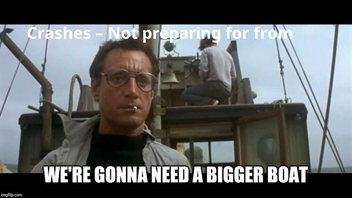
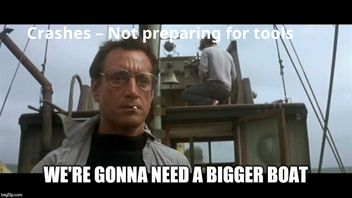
from: from -> tools
